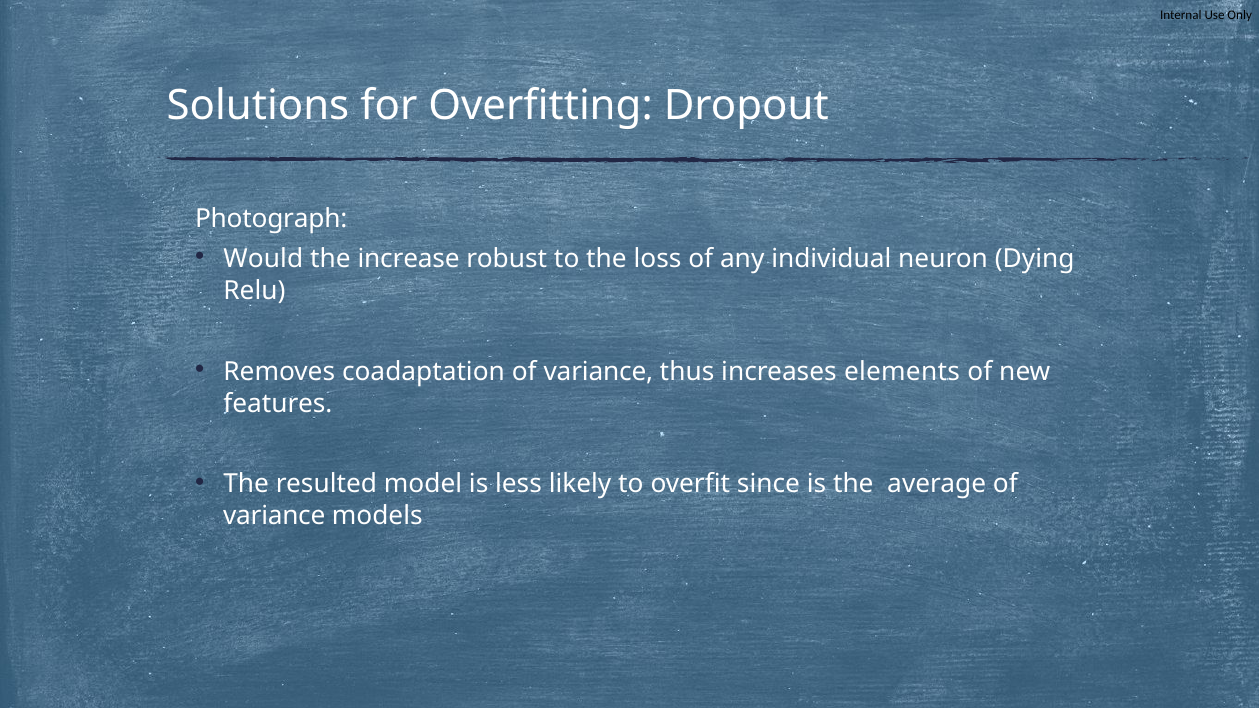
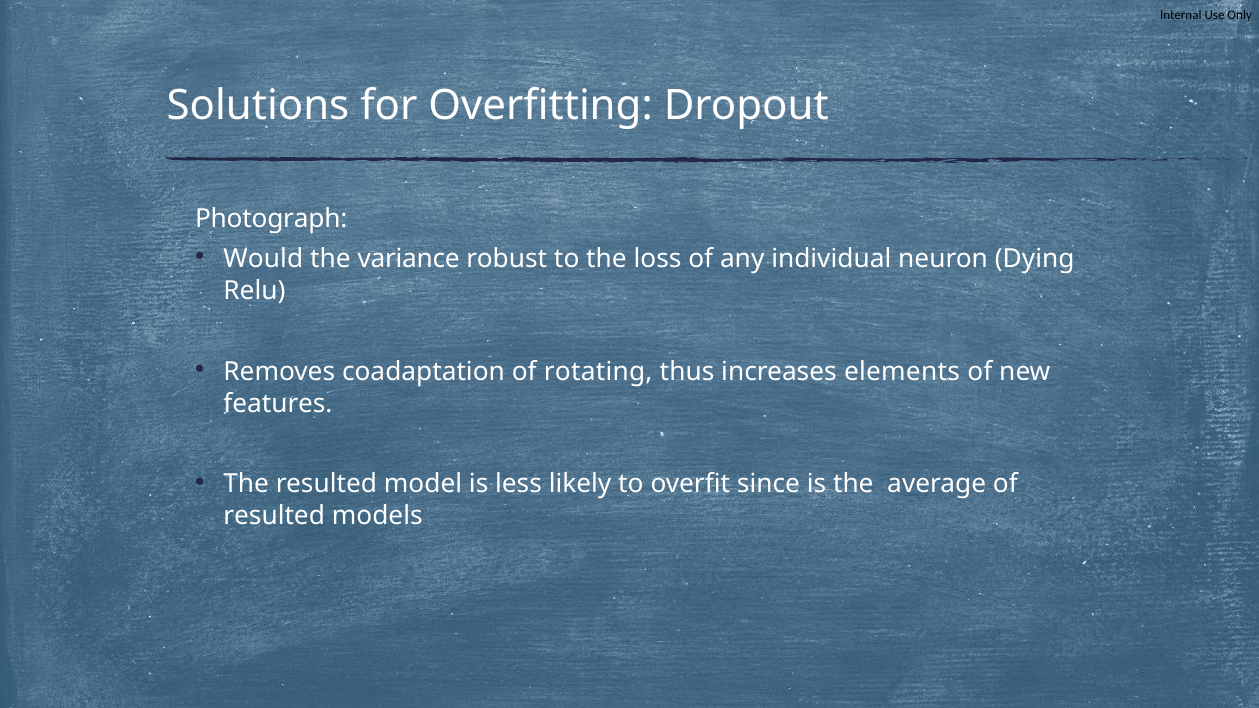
increase: increase -> variance
coadaptation of variance: variance -> rotating
variance at (274, 517): variance -> resulted
